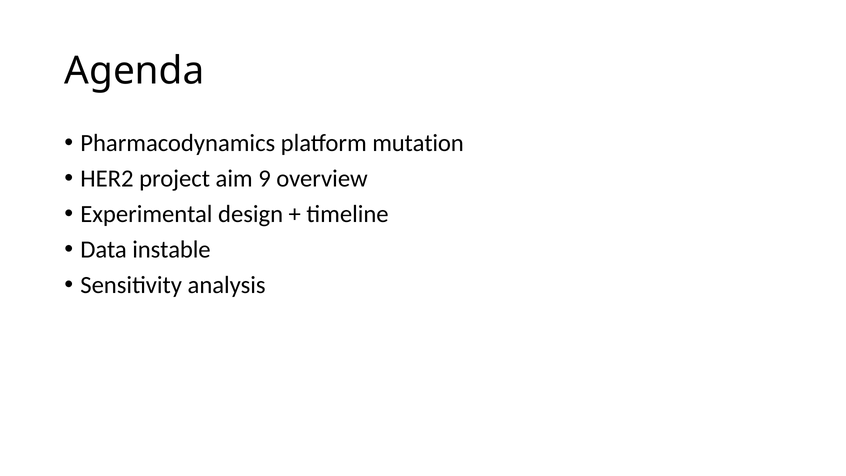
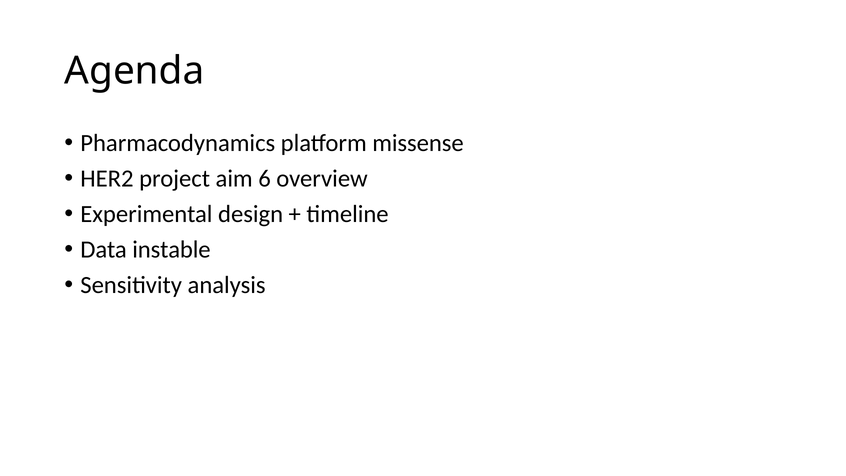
mutation: mutation -> missense
9: 9 -> 6
